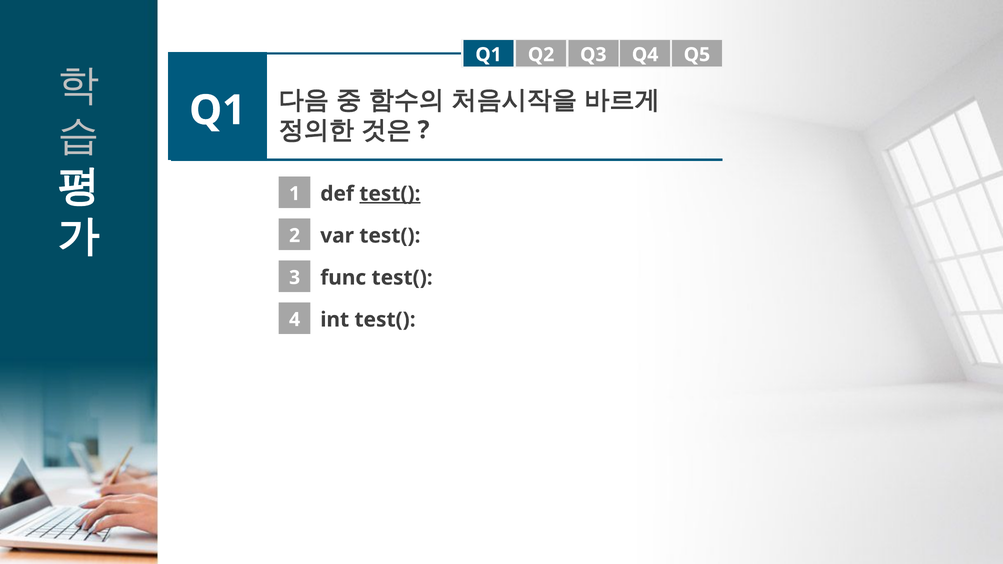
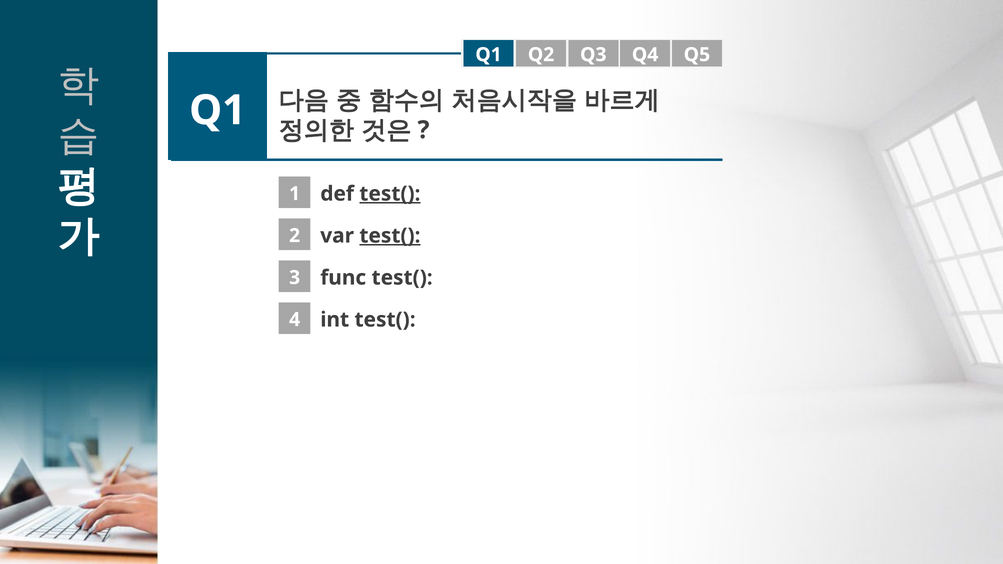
test( at (390, 236) underline: none -> present
